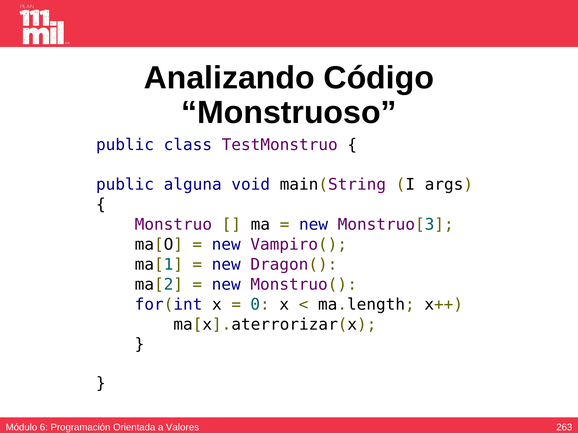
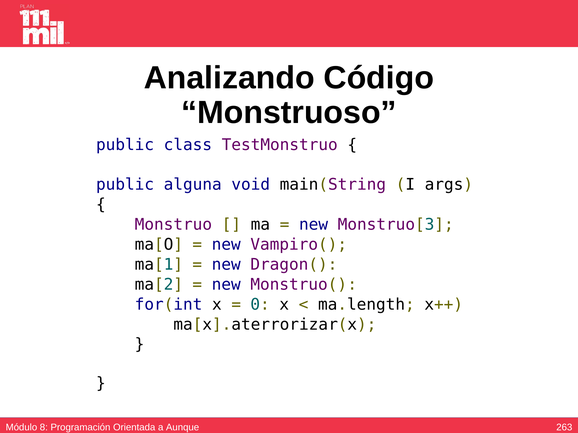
6: 6 -> 8
Valores: Valores -> Aunque
